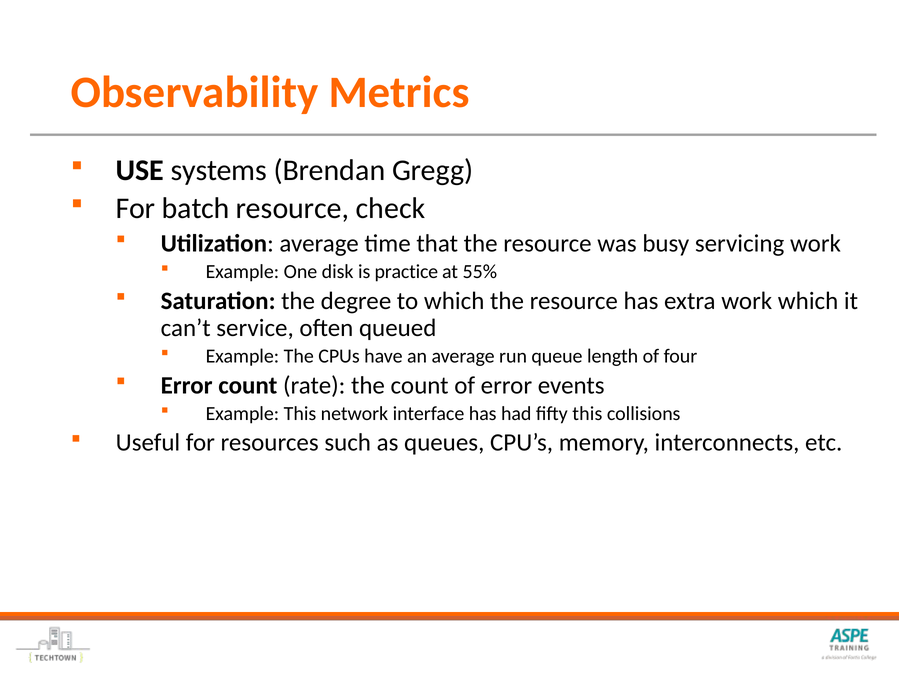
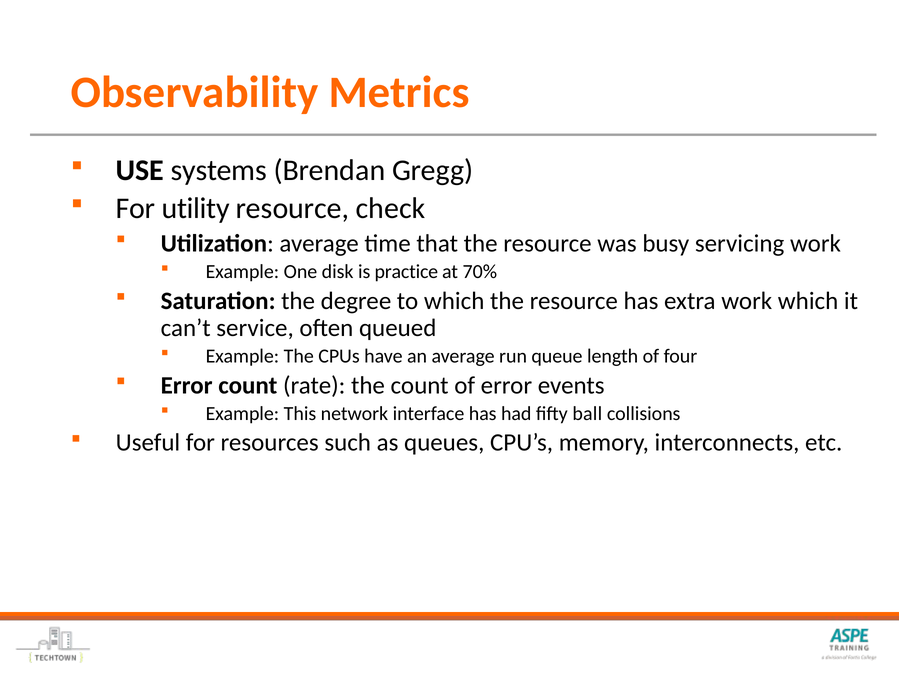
batch: batch -> utility
55%: 55% -> 70%
fifty this: this -> ball
